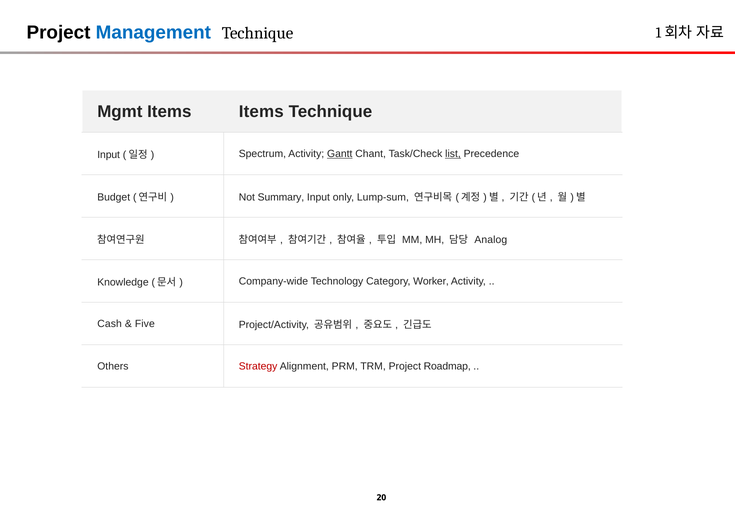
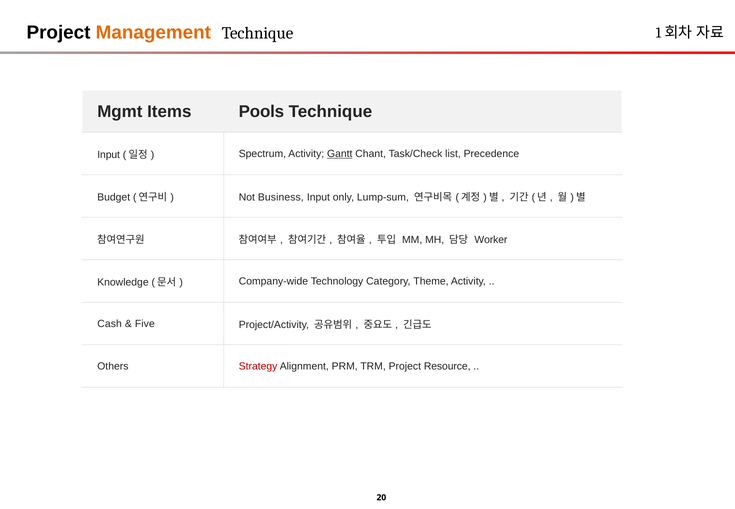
Management colour: blue -> orange
Items Items: Items -> Pools
list underline: present -> none
Summary: Summary -> Business
Analog: Analog -> Worker
Worker: Worker -> Theme
Roadmap: Roadmap -> Resource
